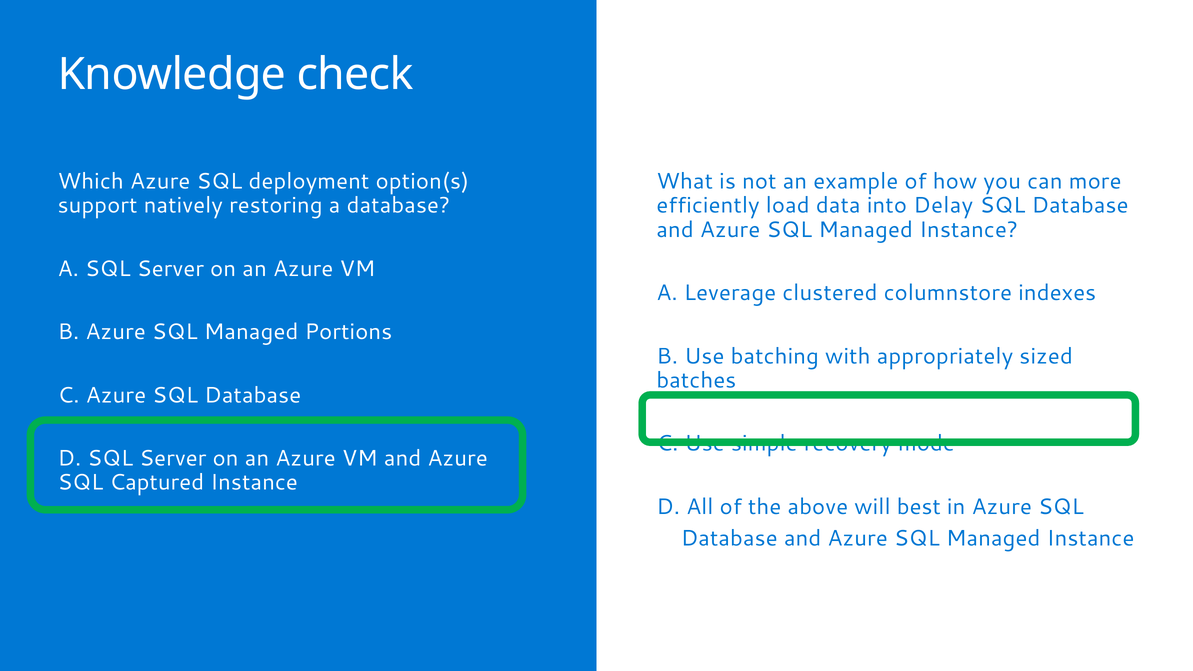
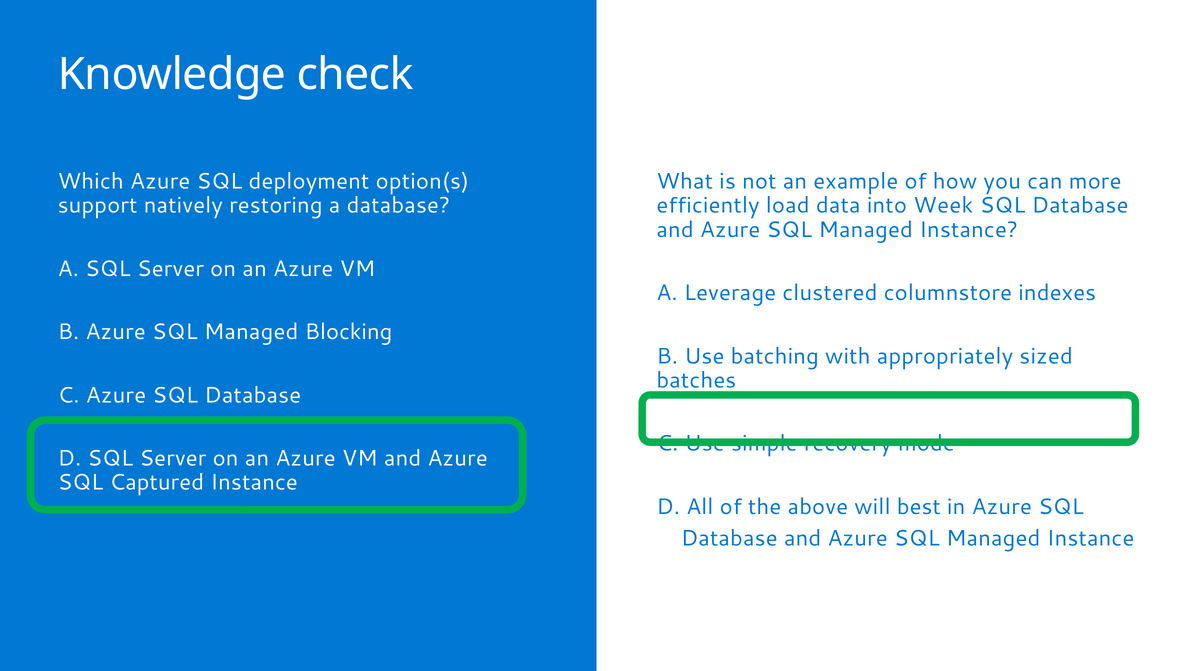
Delay: Delay -> Week
Portions: Portions -> Blocking
